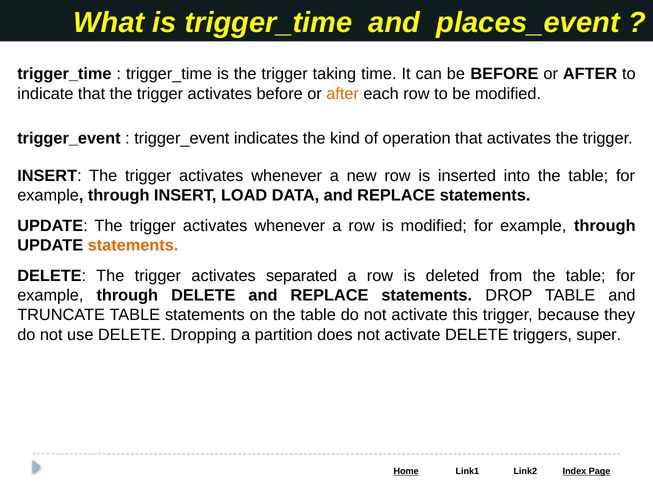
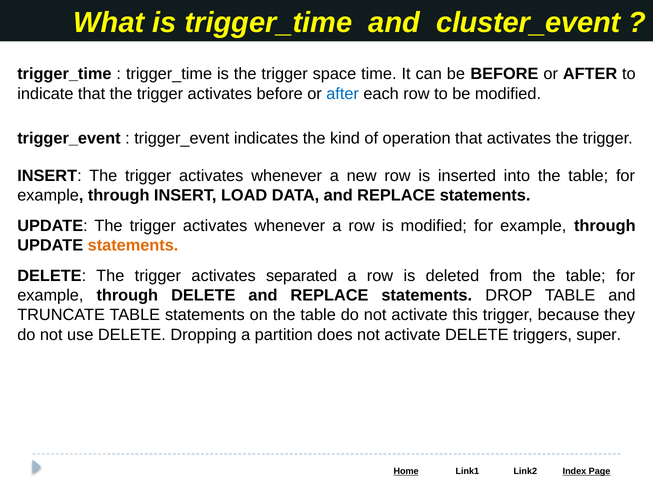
places_event: places_event -> cluster_event
taking: taking -> space
after at (343, 94) colour: orange -> blue
